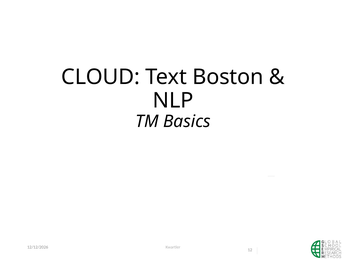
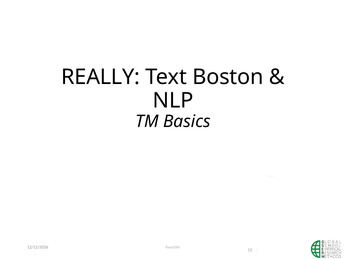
CLOUD: CLOUD -> REALLY
